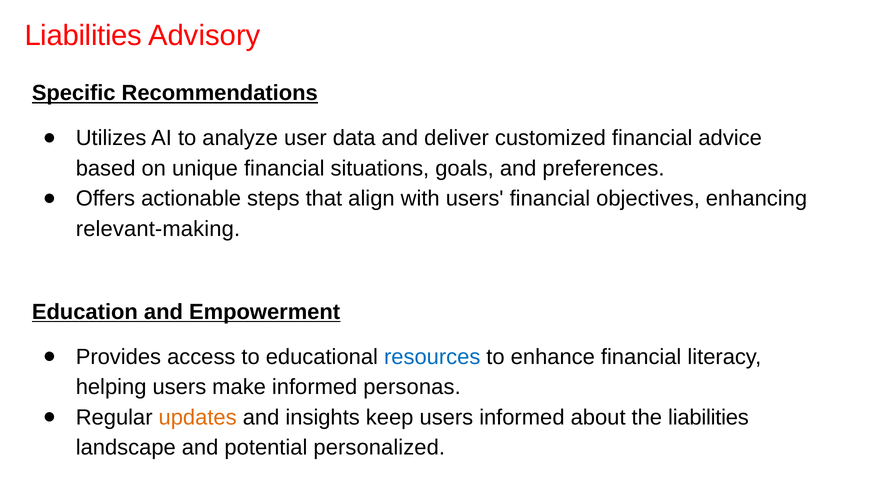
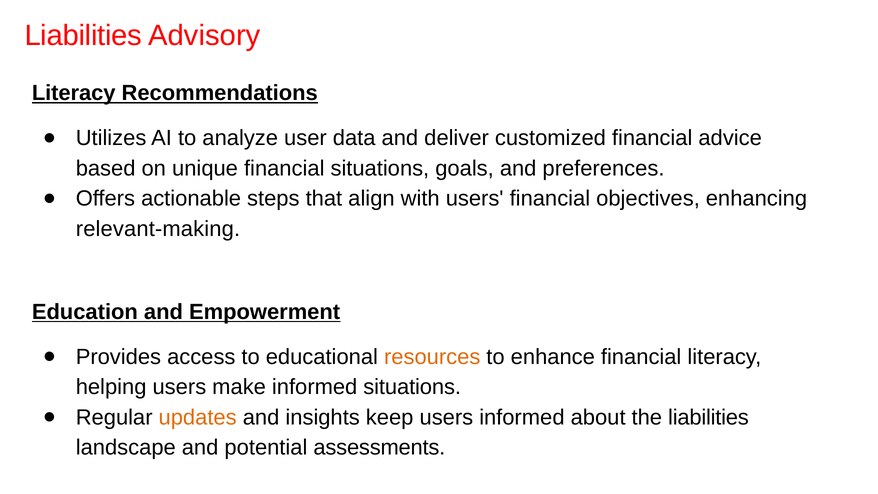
Specific at (74, 93): Specific -> Literacy
resources colour: blue -> orange
informed personas: personas -> situations
personalized: personalized -> assessments
